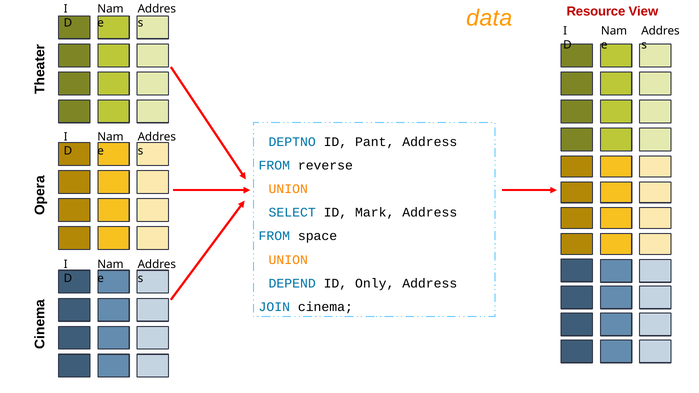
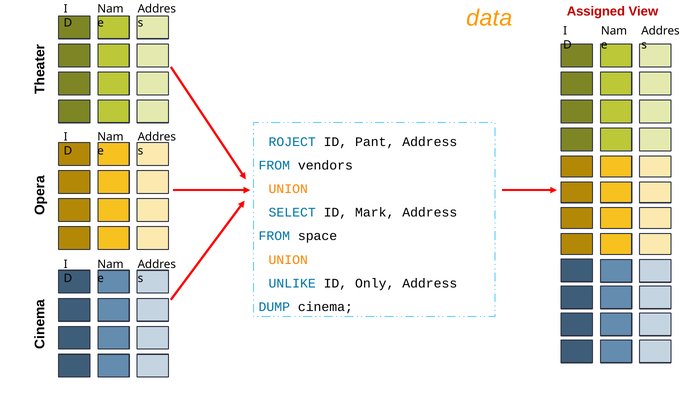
Resource: Resource -> Assigned
DEPTNO: DEPTNO -> ROJECT
reverse: reverse -> vendors
DEPEND: DEPEND -> UNLIKE
JOIN: JOIN -> DUMP
